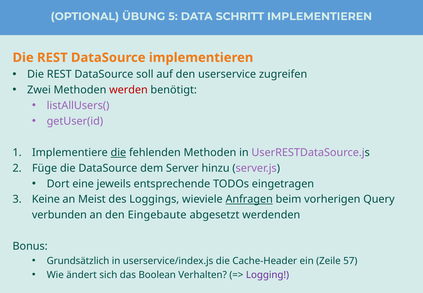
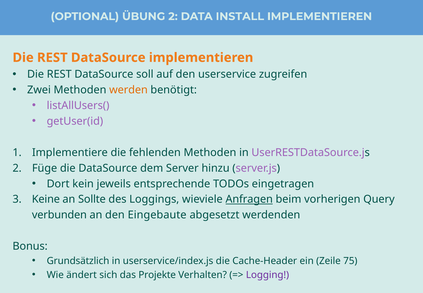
ÜBUNG 5: 5 -> 2
SCHRITT: SCHRITT -> INSTALL
werden colour: red -> orange
die at (118, 152) underline: present -> none
eine: eine -> kein
Meist: Meist -> Sollte
57: 57 -> 75
Boolean: Boolean -> Projekte
